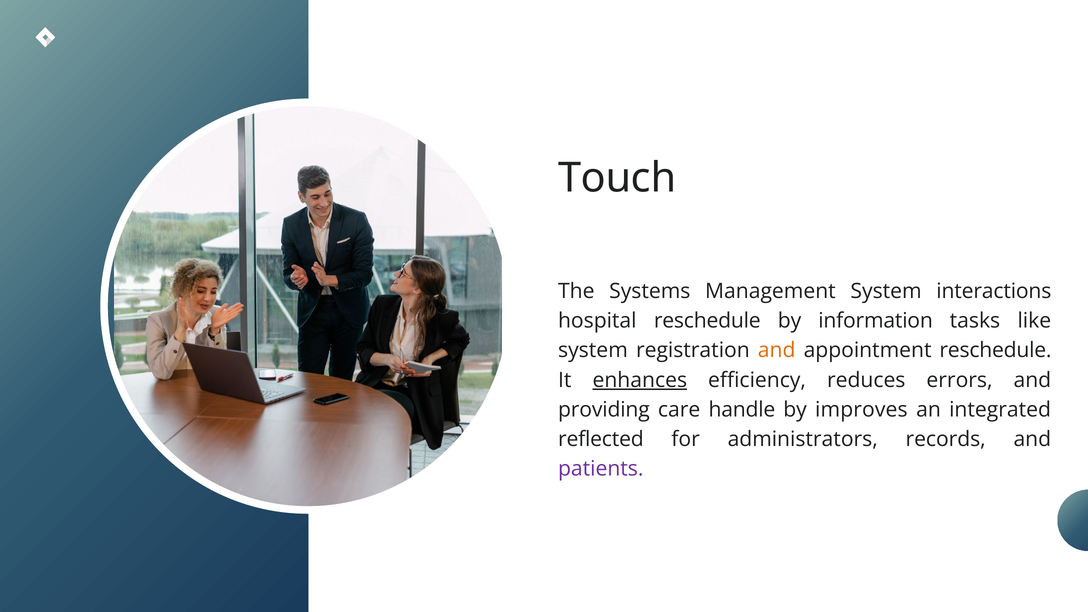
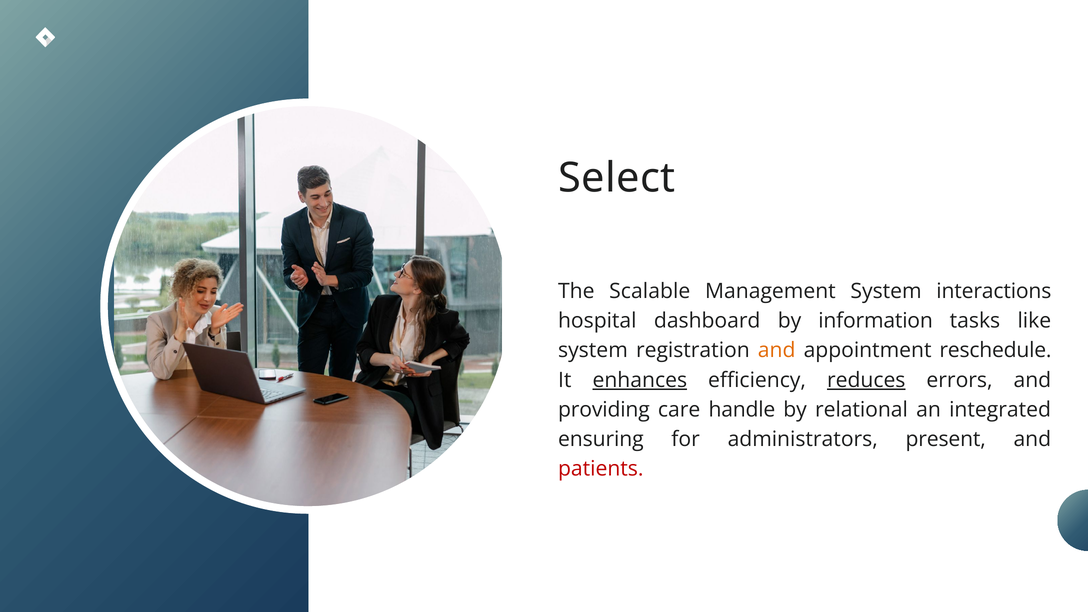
Touch: Touch -> Select
Systems: Systems -> Scalable
hospital reschedule: reschedule -> dashboard
reduces underline: none -> present
improves: improves -> relational
reflected: reflected -> ensuring
records: records -> present
patients colour: purple -> red
